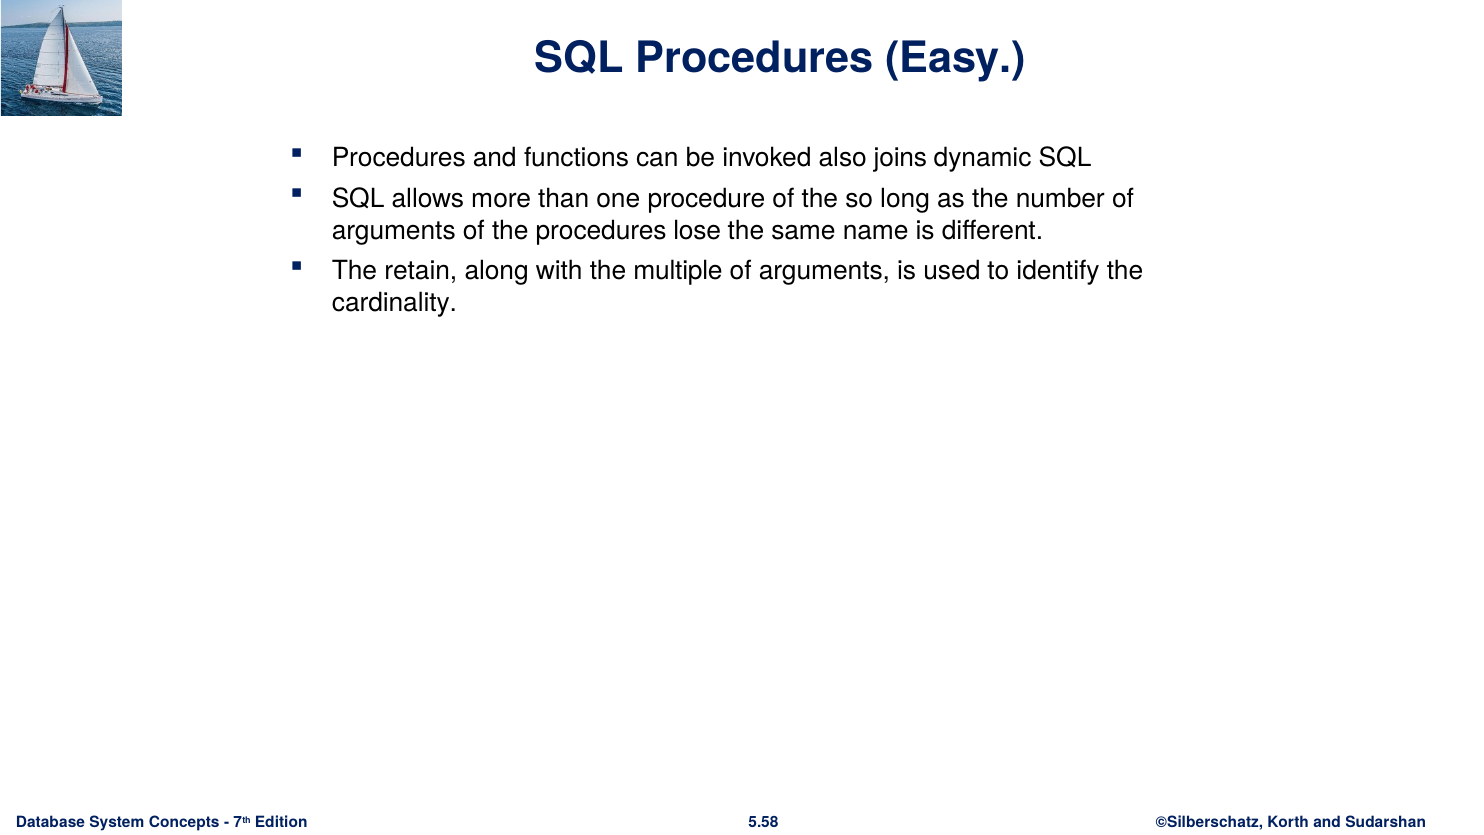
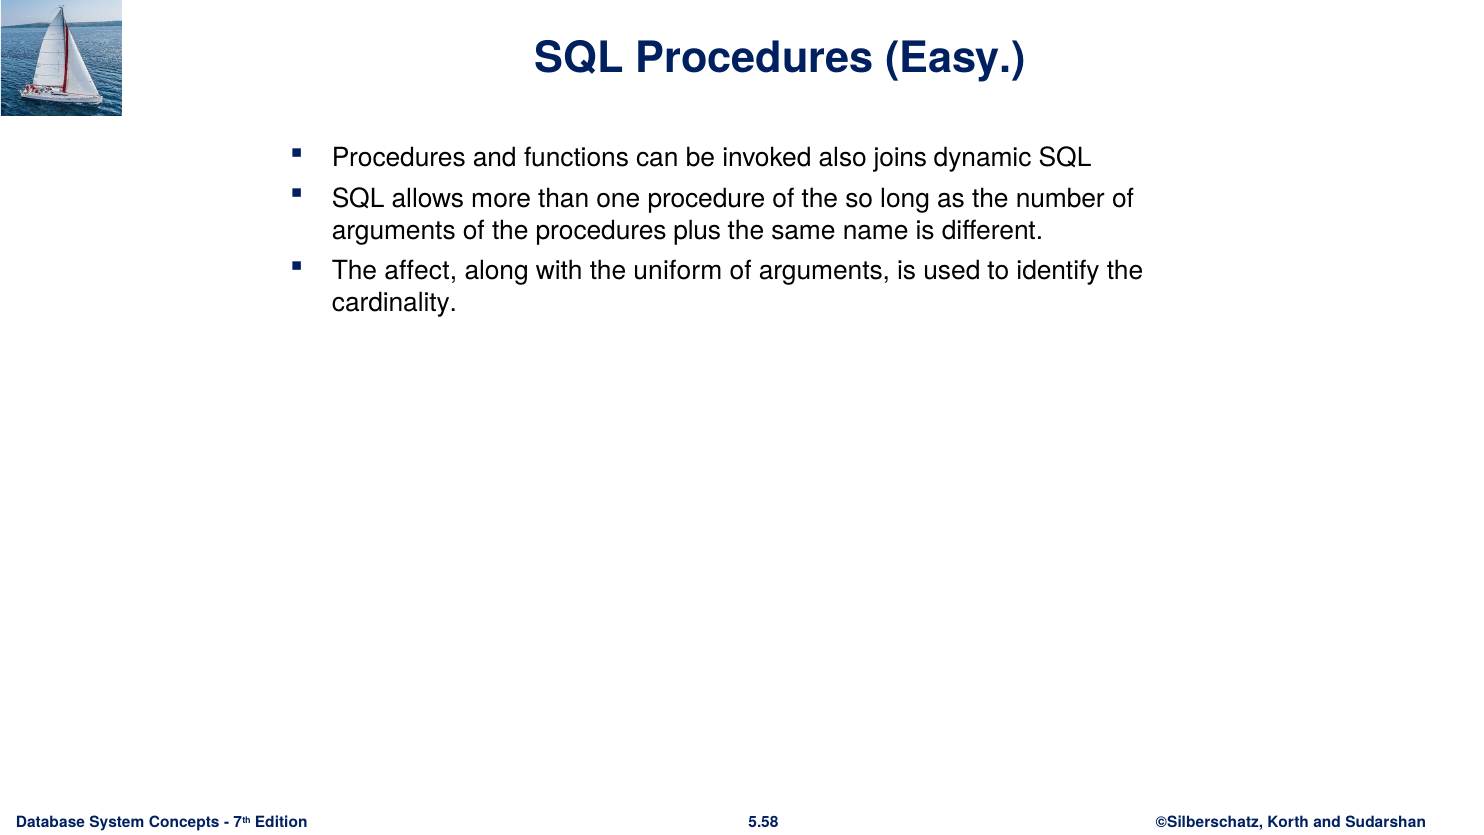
lose: lose -> plus
retain: retain -> affect
multiple: multiple -> uniform
